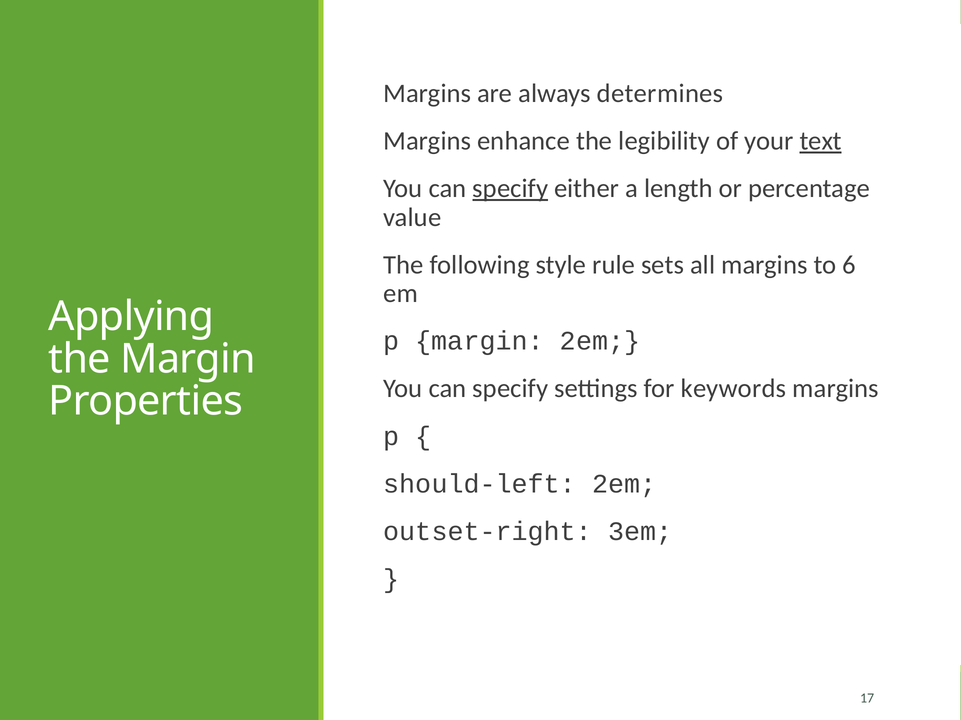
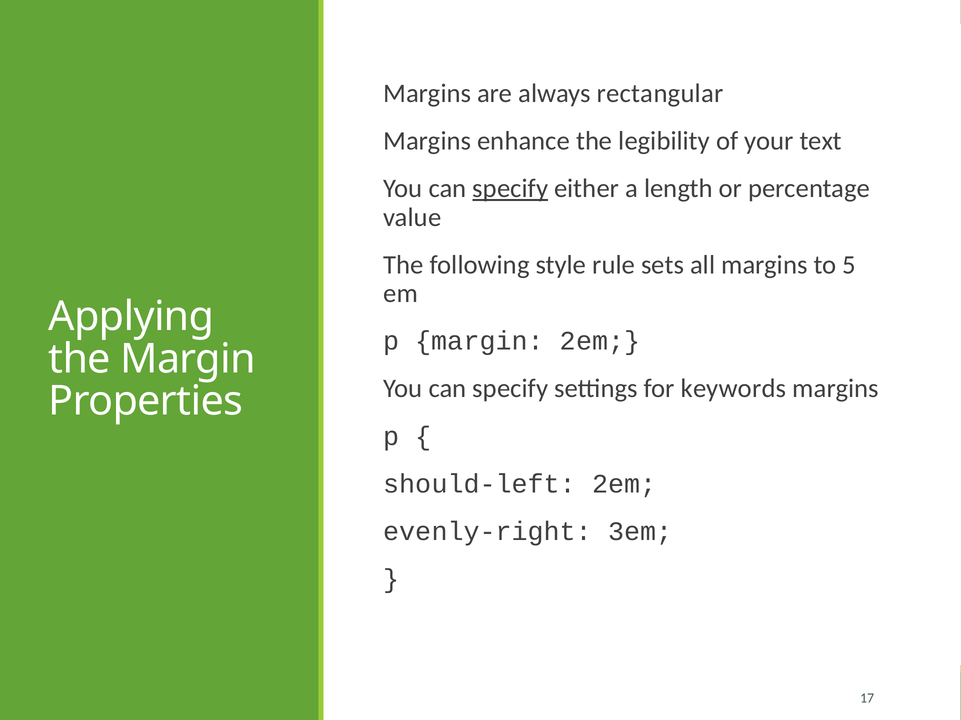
determines: determines -> rectangular
text underline: present -> none
6: 6 -> 5
outset-right: outset-right -> evenly-right
